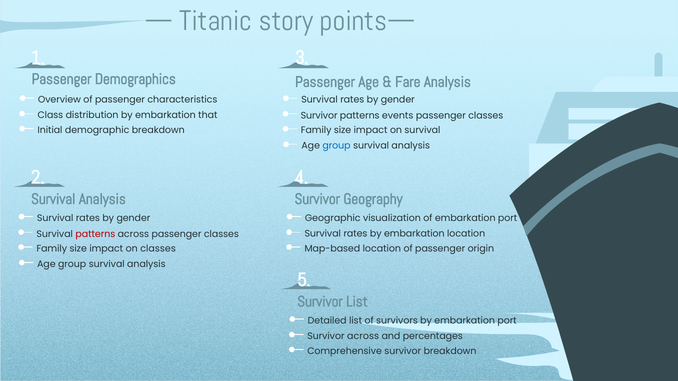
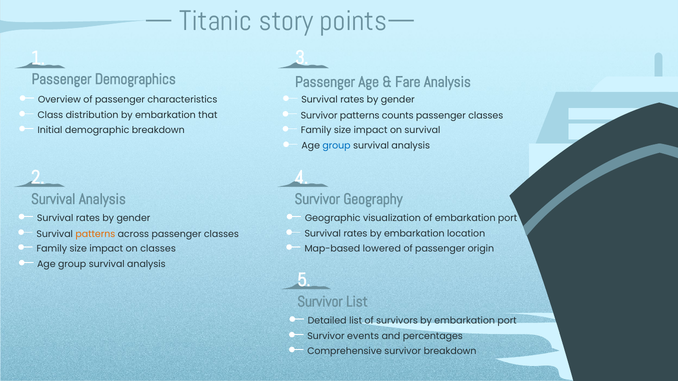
events: events -> counts
patterns at (95, 234) colour: red -> orange
Map-based location: location -> lowered
Survivor across: across -> events
